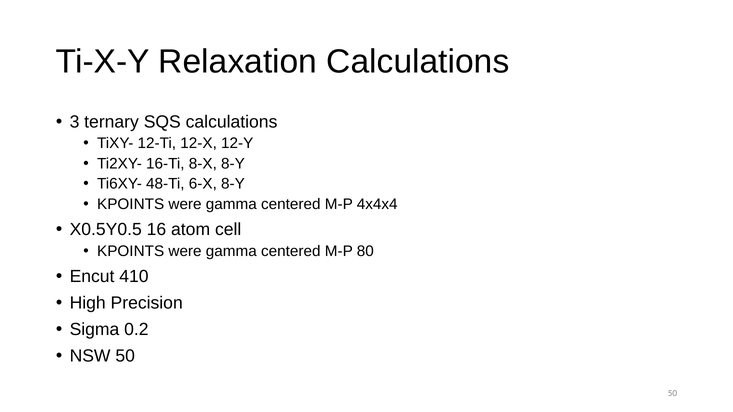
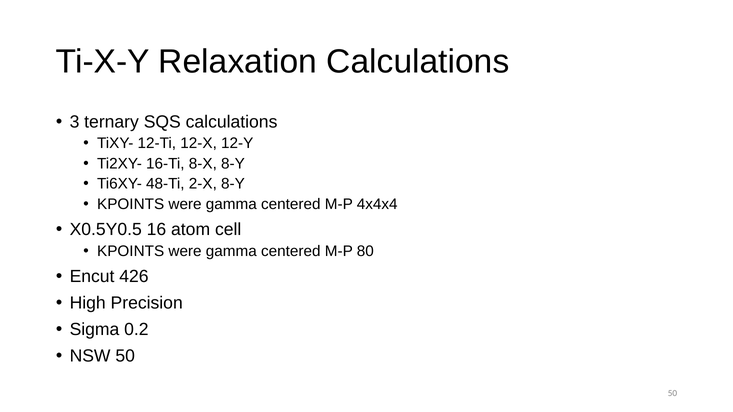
6-X: 6-X -> 2-X
410: 410 -> 426
